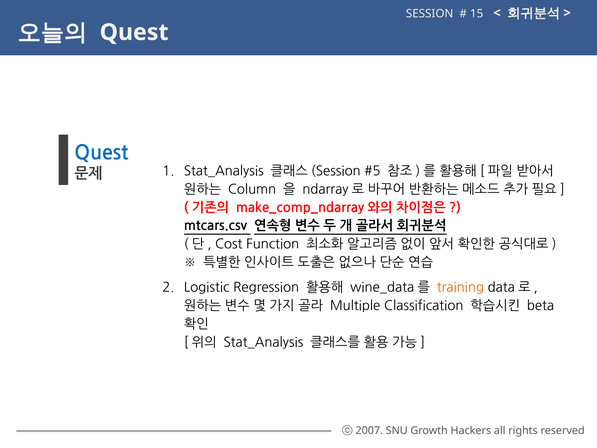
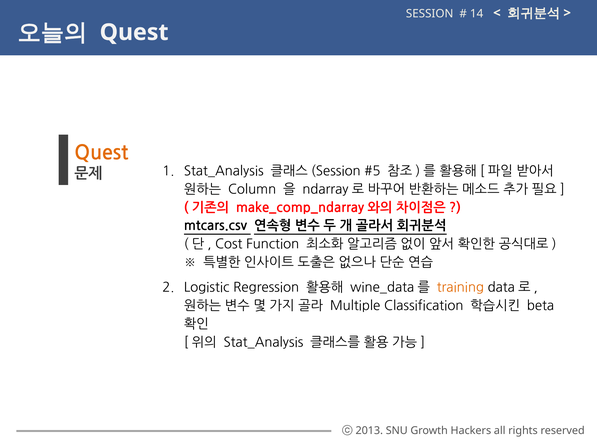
15: 15 -> 14
Quest at (101, 153) colour: blue -> orange
2007: 2007 -> 2013
